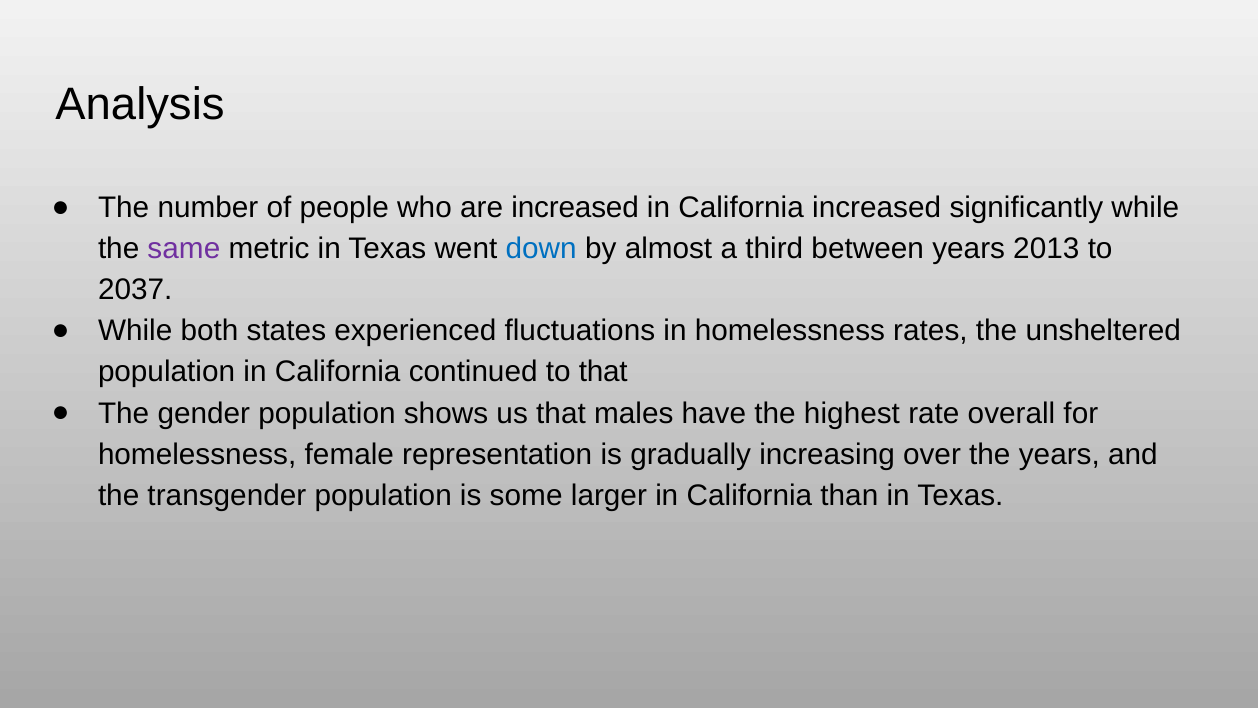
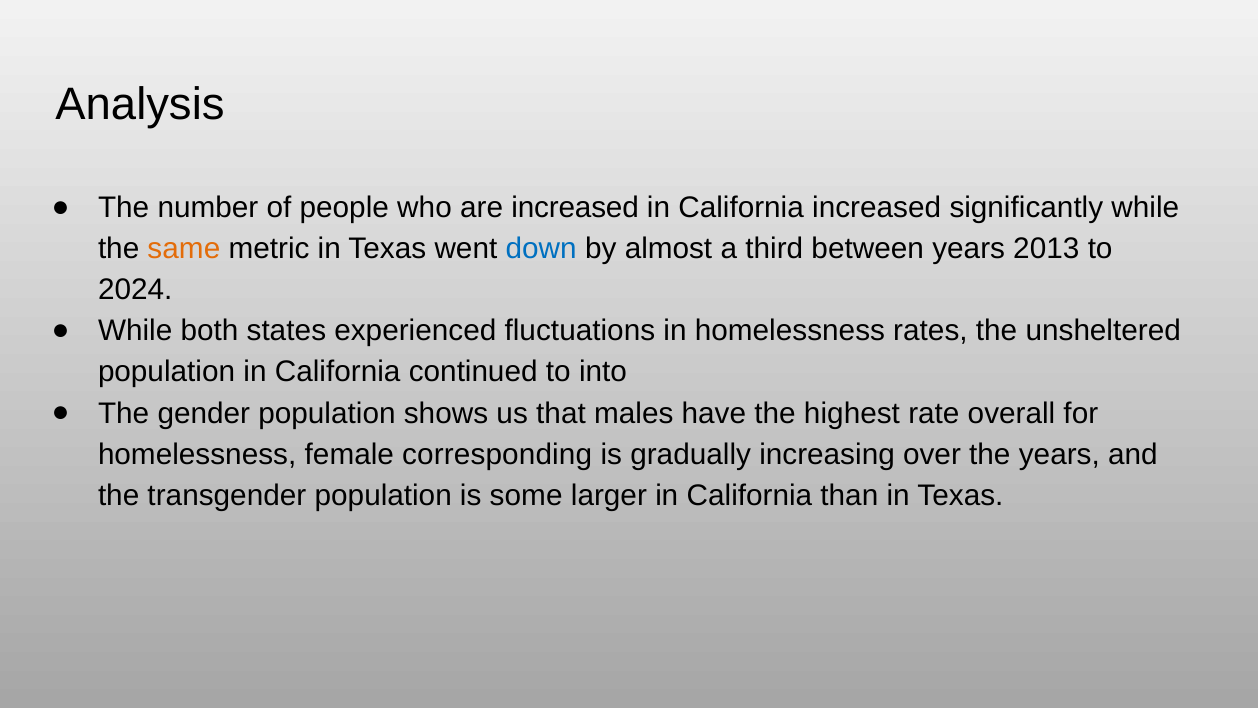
same colour: purple -> orange
2037: 2037 -> 2024
to that: that -> into
representation: representation -> corresponding
